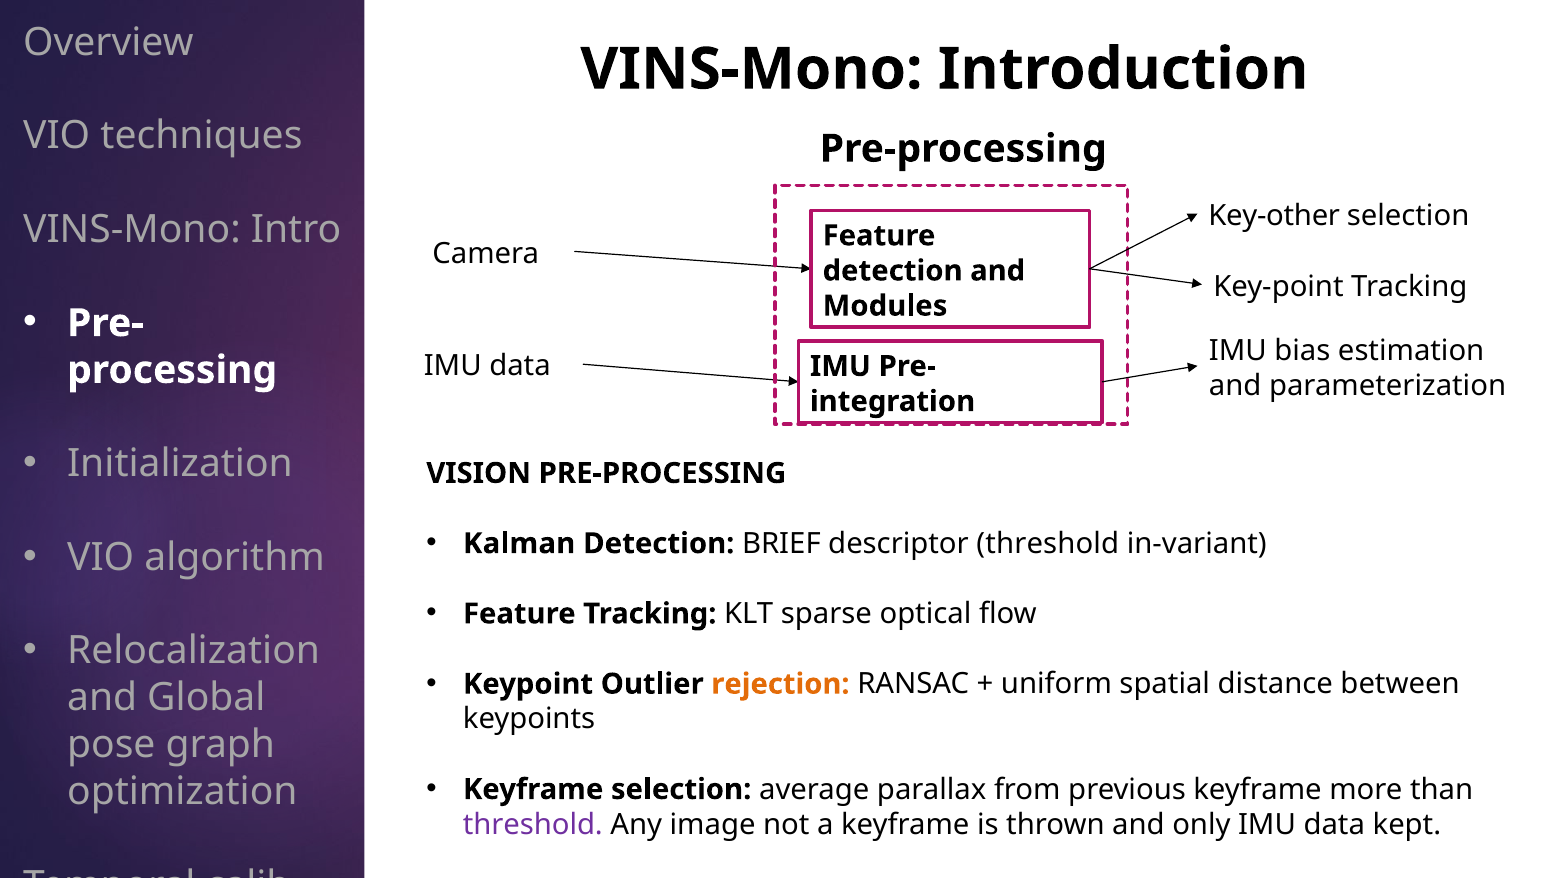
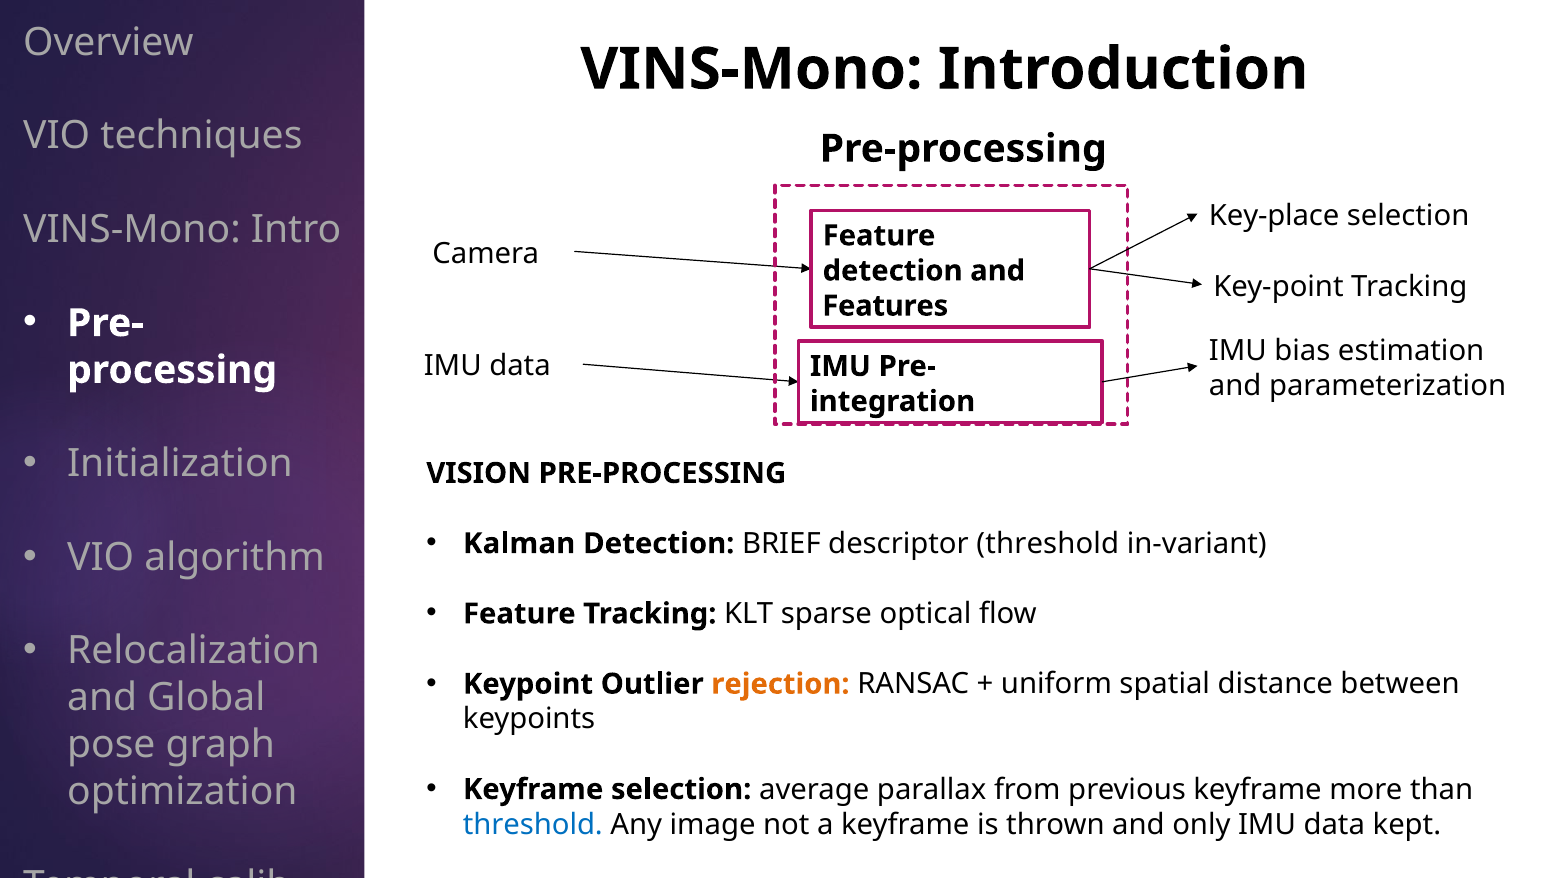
Key-other: Key-other -> Key-place
Modules: Modules -> Features
threshold at (533, 825) colour: purple -> blue
